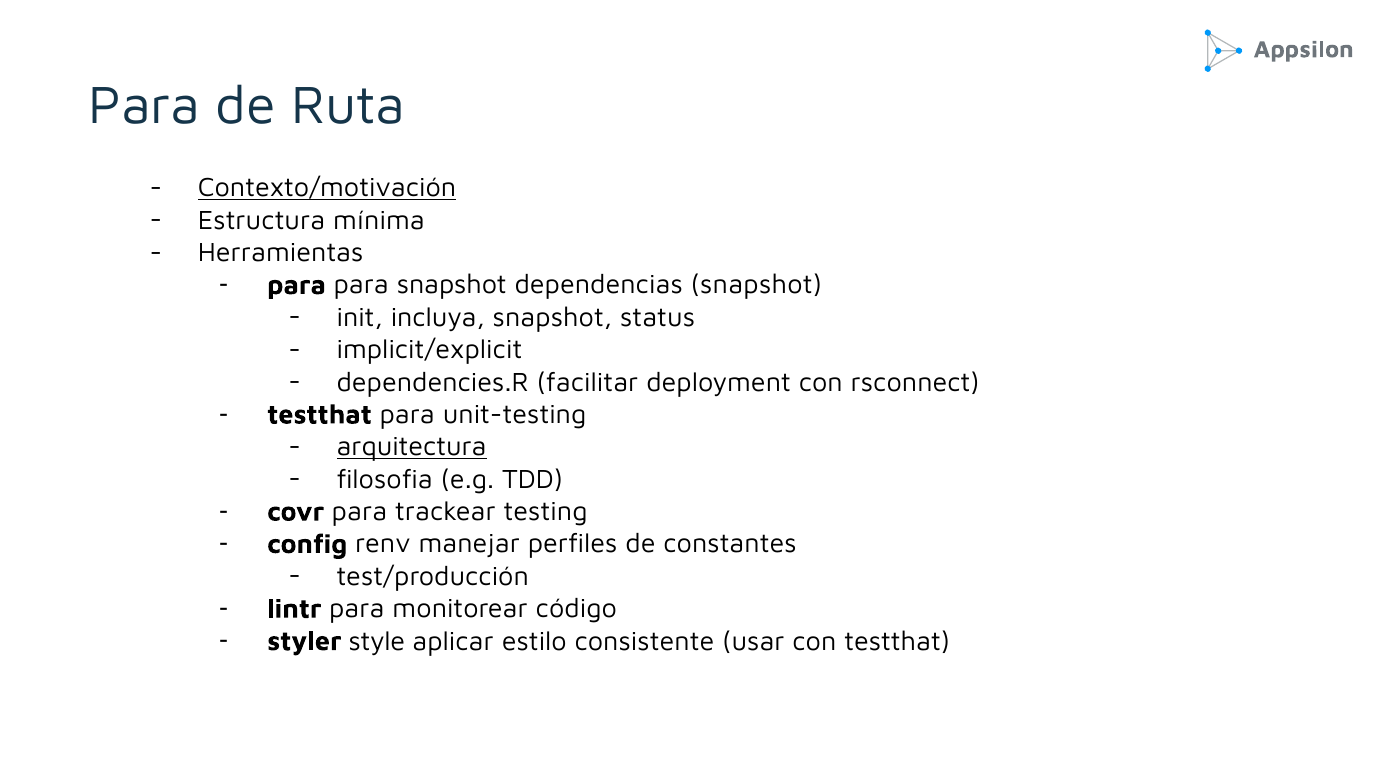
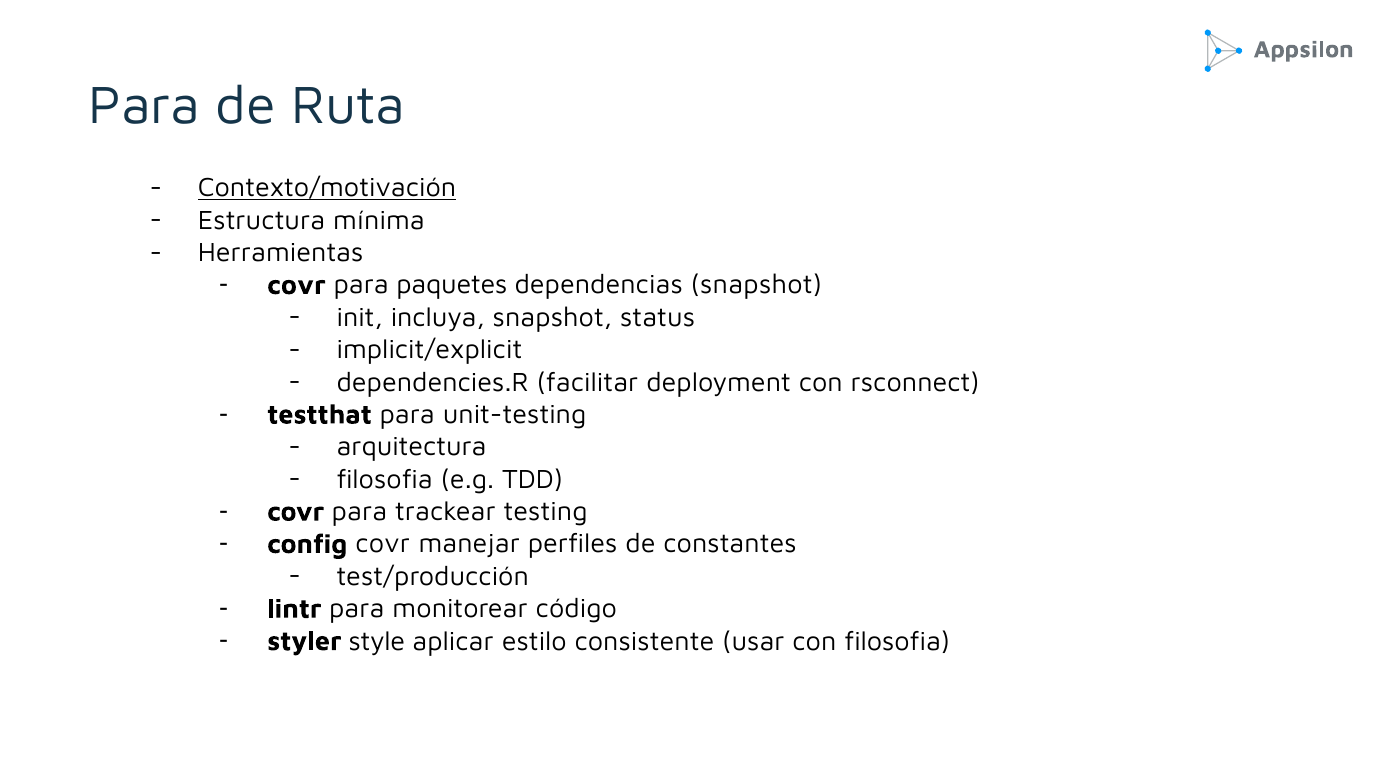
para at (297, 285): para -> covr
para snapshot: snapshot -> paquetes
arquitectura underline: present -> none
config renv: renv -> covr
con testthat: testthat -> filosofia
